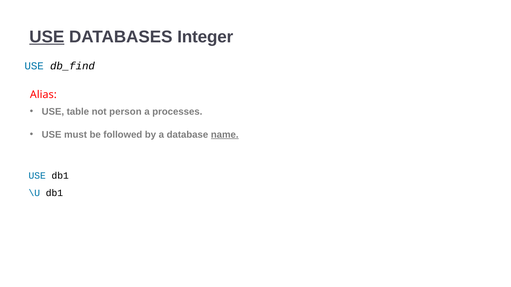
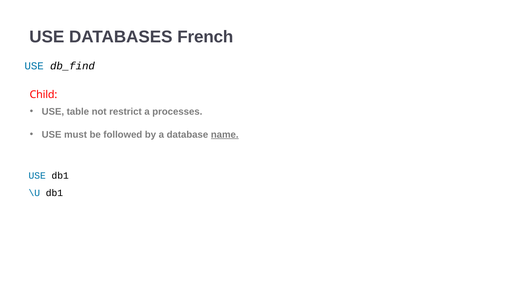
USE at (47, 37) underline: present -> none
Integer: Integer -> French
Alias: Alias -> Child
person: person -> restrict
